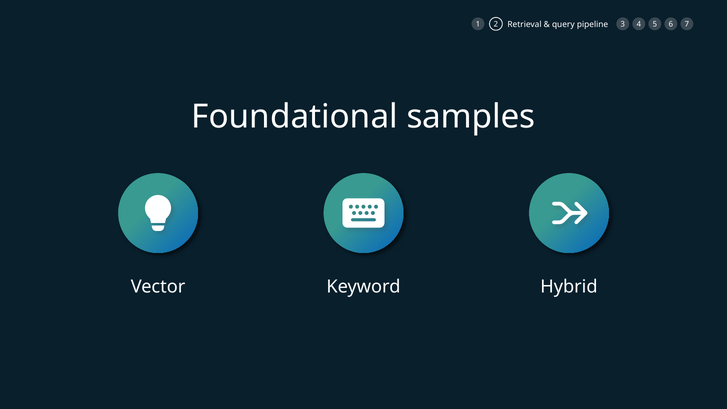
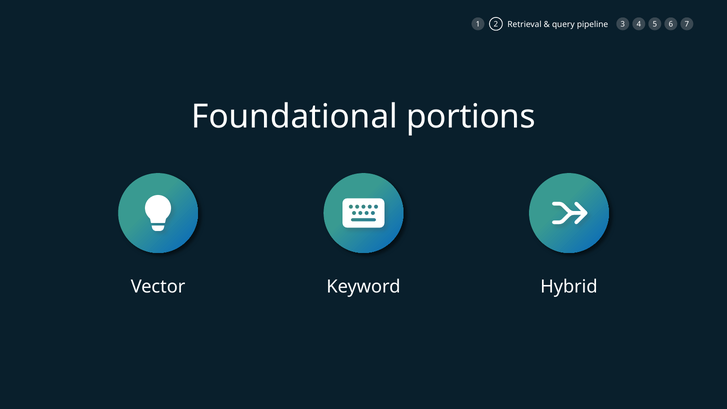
samples: samples -> portions
